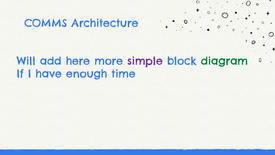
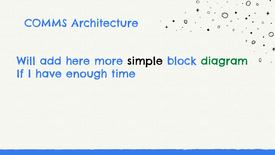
simple colour: purple -> black
